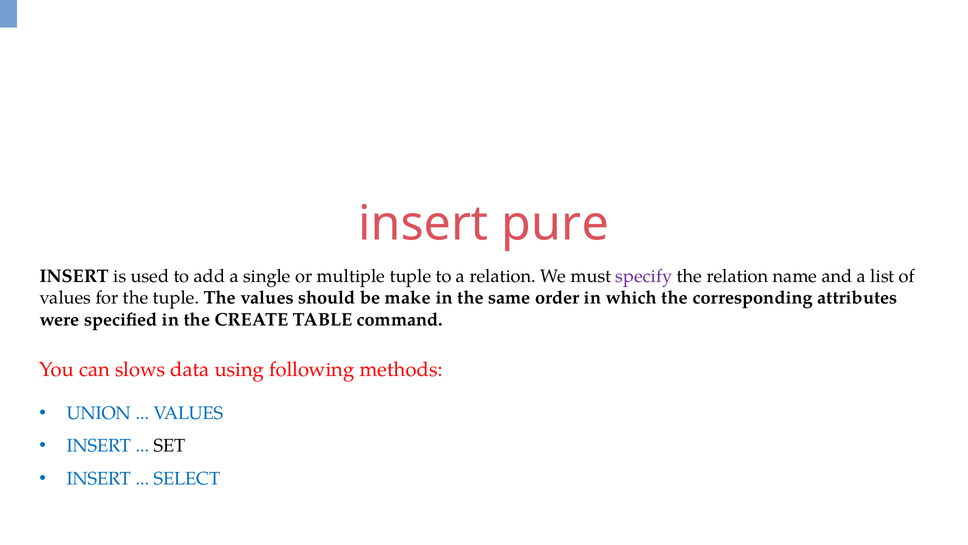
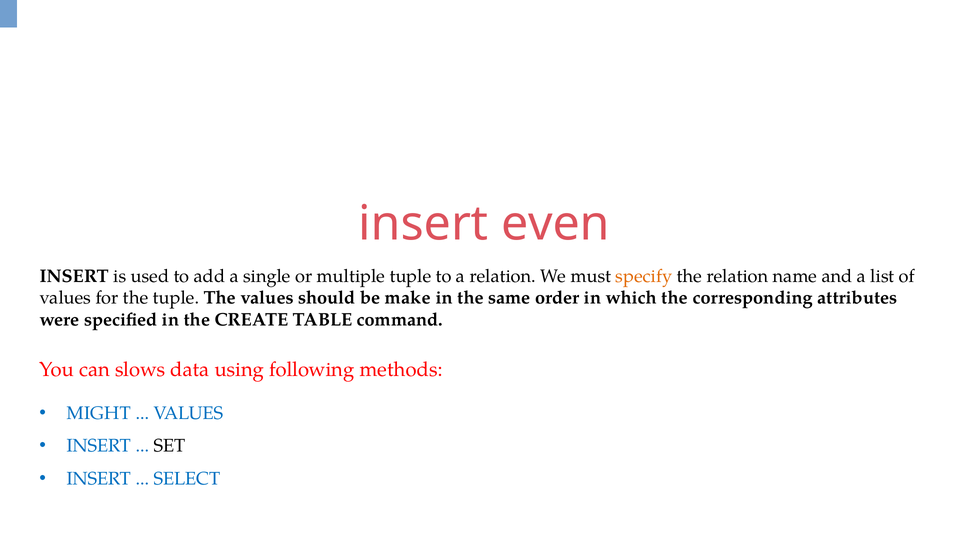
pure: pure -> even
specify colour: purple -> orange
UNION: UNION -> MIGHT
